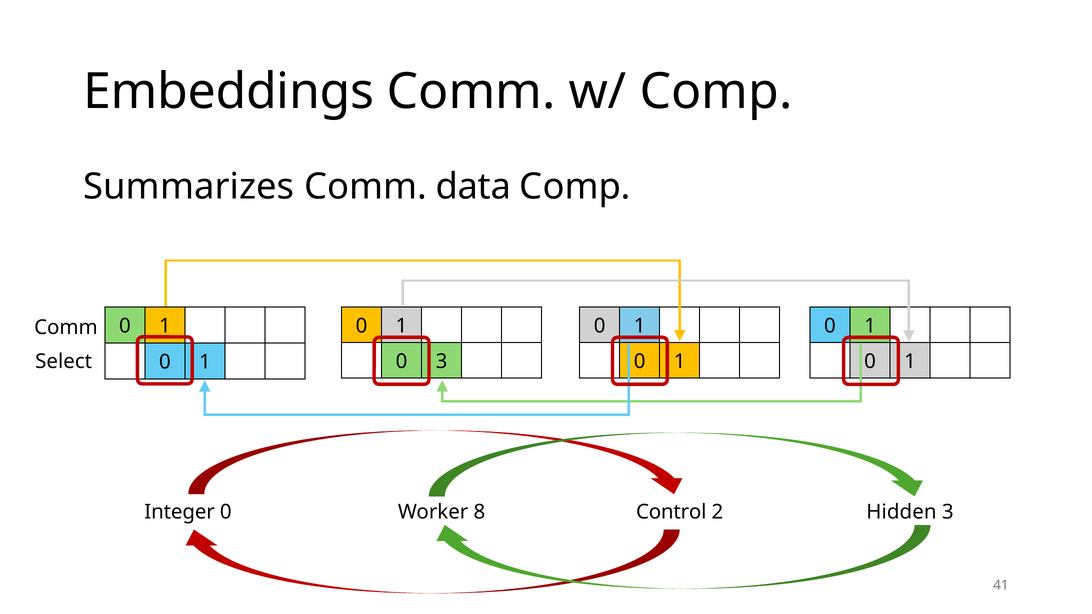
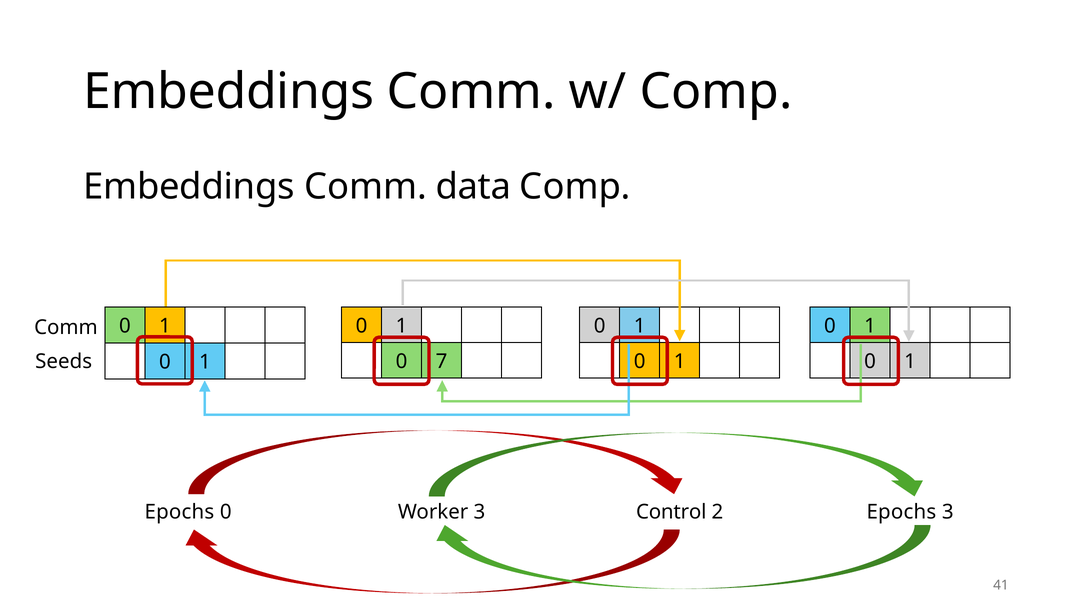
Summarizes at (189, 187): Summarizes -> Embeddings
Select: Select -> Seeds
0 3: 3 -> 7
Integer at (180, 512): Integer -> Epochs
Worker 8: 8 -> 3
Hidden at (901, 512): Hidden -> Epochs
